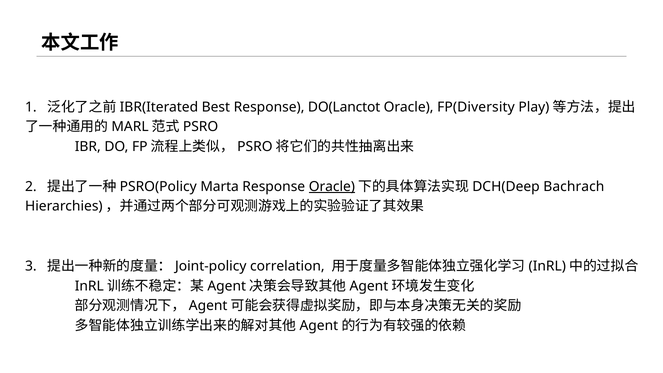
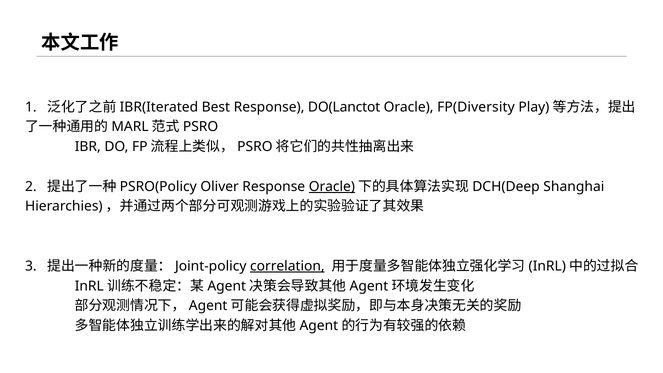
Marta: Marta -> Oliver
Bachrach: Bachrach -> Shanghai
correlation underline: none -> present
